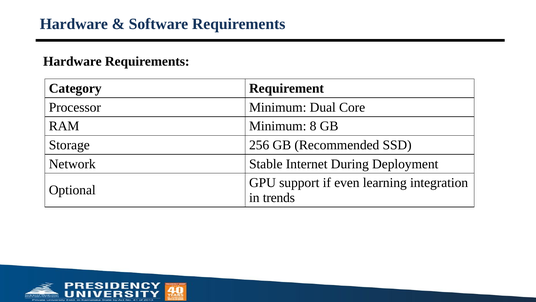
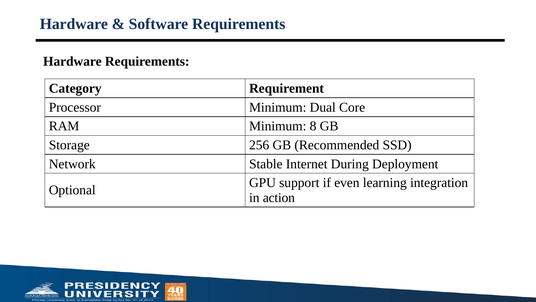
trends: trends -> action
